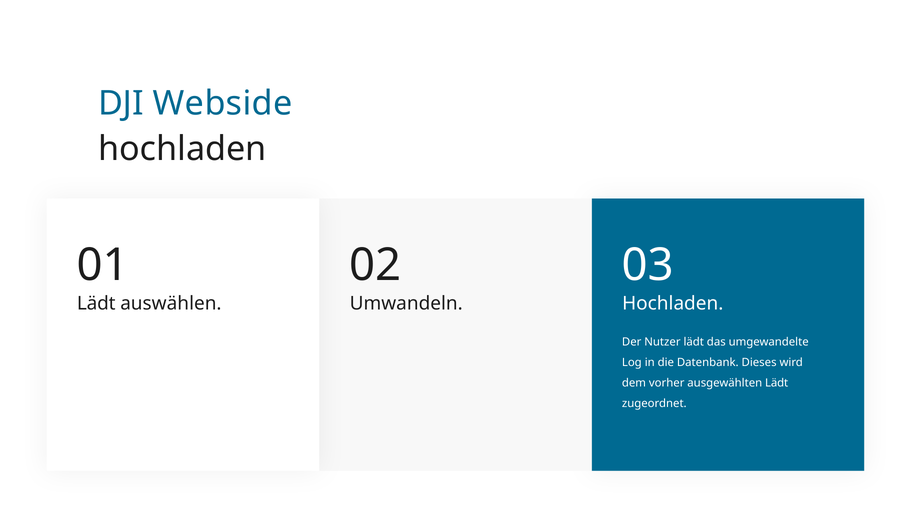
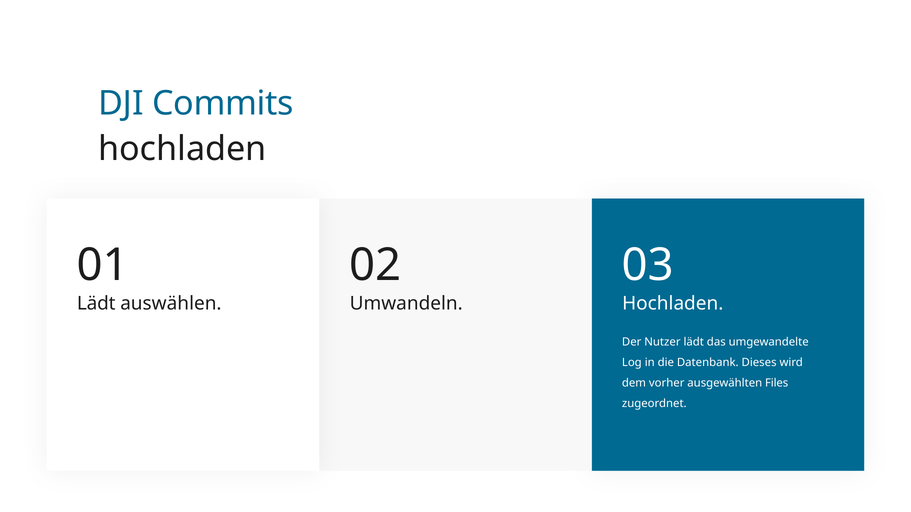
Webside: Webside -> Commits
ausgewählten Lädt: Lädt -> Files
